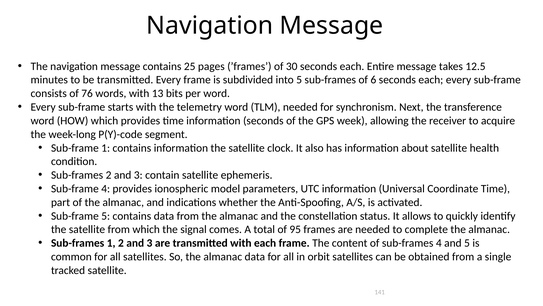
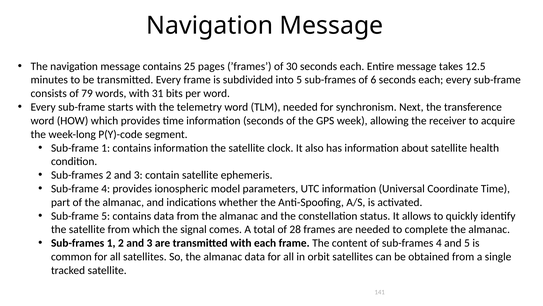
76: 76 -> 79
13: 13 -> 31
95: 95 -> 28
